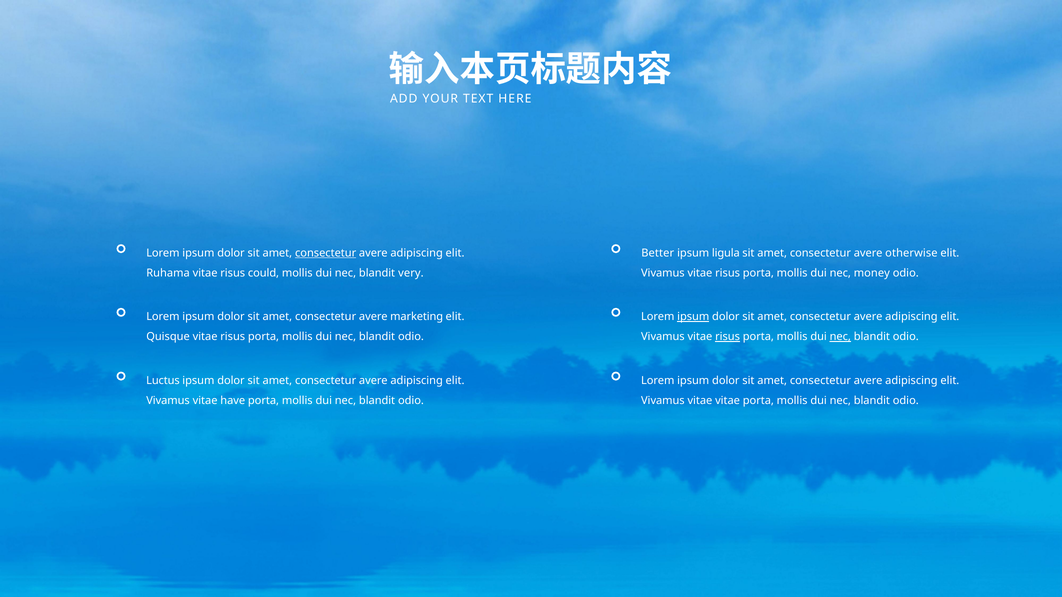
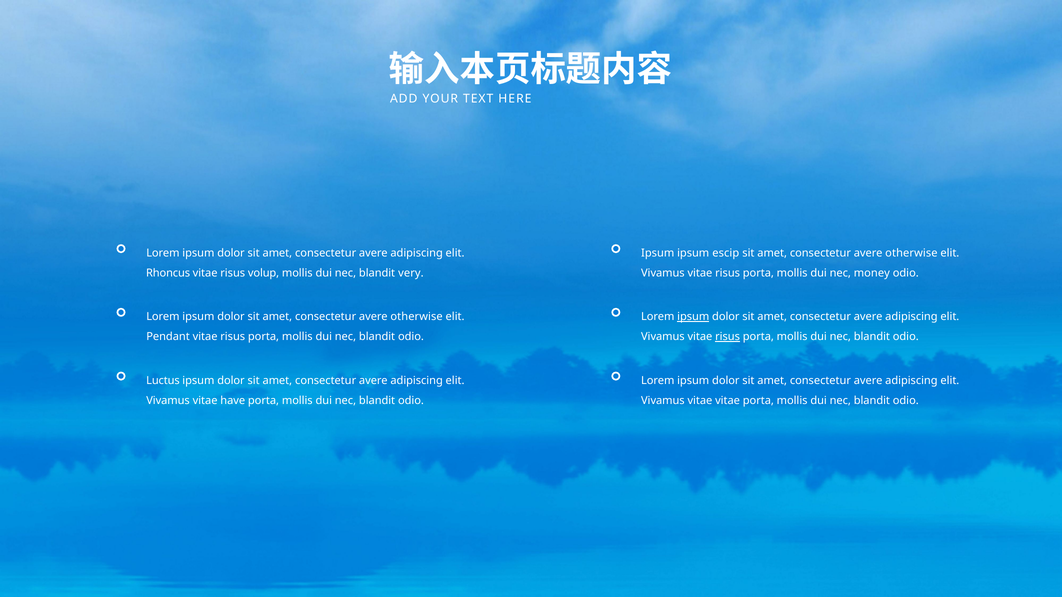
consectetur at (326, 253) underline: present -> none
Better at (658, 253): Better -> Ipsum
ligula: ligula -> escip
Ruhama: Ruhama -> Rhoncus
could: could -> volup
marketing at (417, 317): marketing -> otherwise
Quisque: Quisque -> Pendant
nec at (840, 337) underline: present -> none
